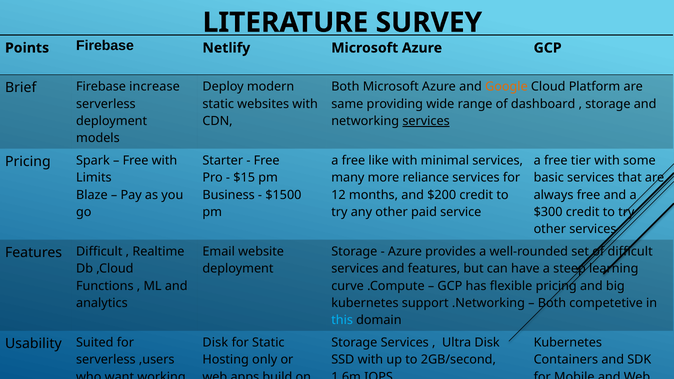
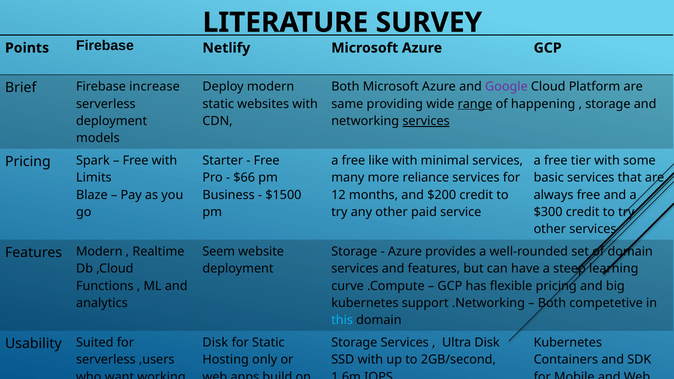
Google colour: orange -> purple
range underline: none -> present
dashboard: dashboard -> happening
$15: $15 -> $66
Email: Email -> Seem
of difficult: difficult -> domain
Features Difficult: Difficult -> Modern
